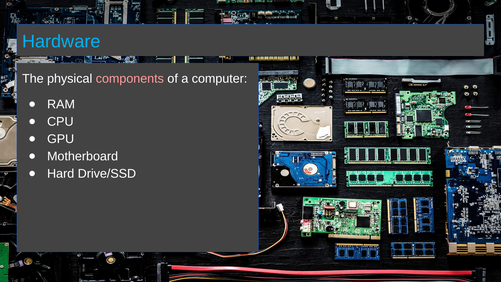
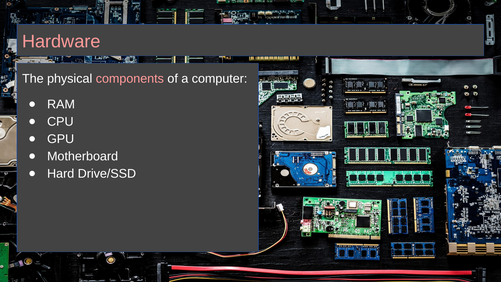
Hardware colour: light blue -> pink
